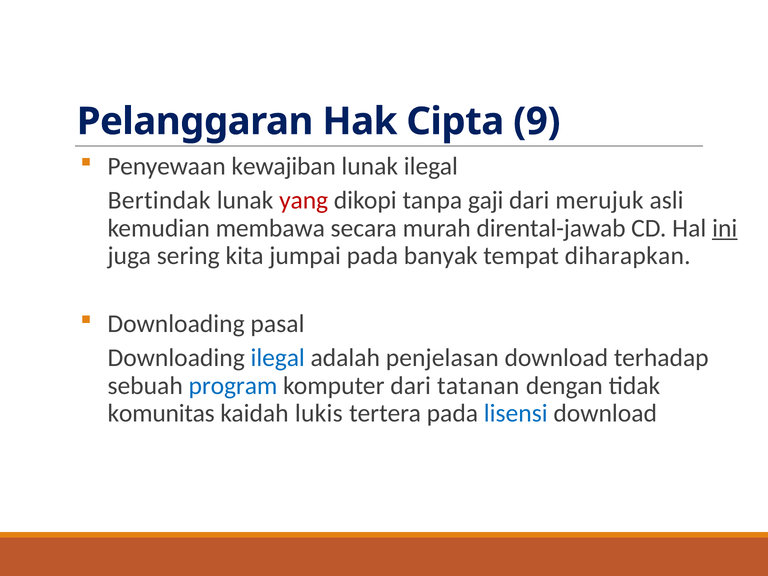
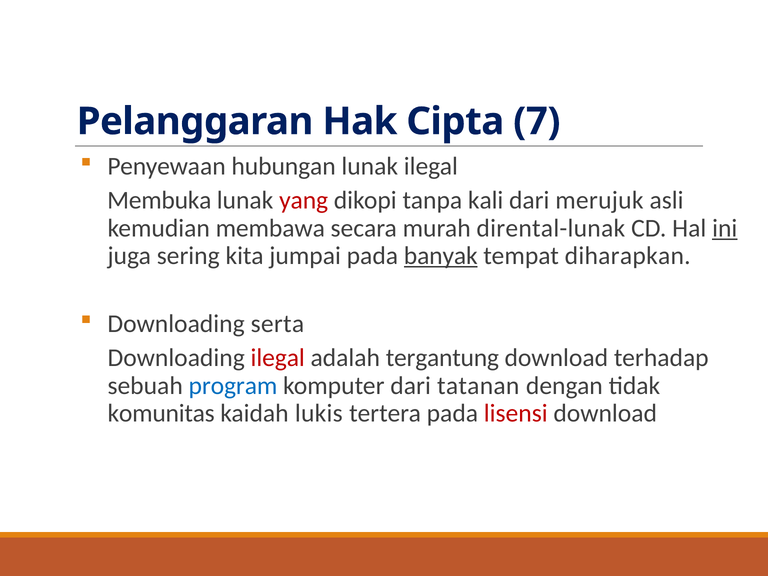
9: 9 -> 7
kewajiban: kewajiban -> hubungan
Bertindak: Bertindak -> Membuka
gaji: gaji -> kali
dirental-jawab: dirental-jawab -> dirental-lunak
banyak underline: none -> present
pasal: pasal -> serta
ilegal at (278, 358) colour: blue -> red
penjelasan: penjelasan -> tergantung
lisensi colour: blue -> red
